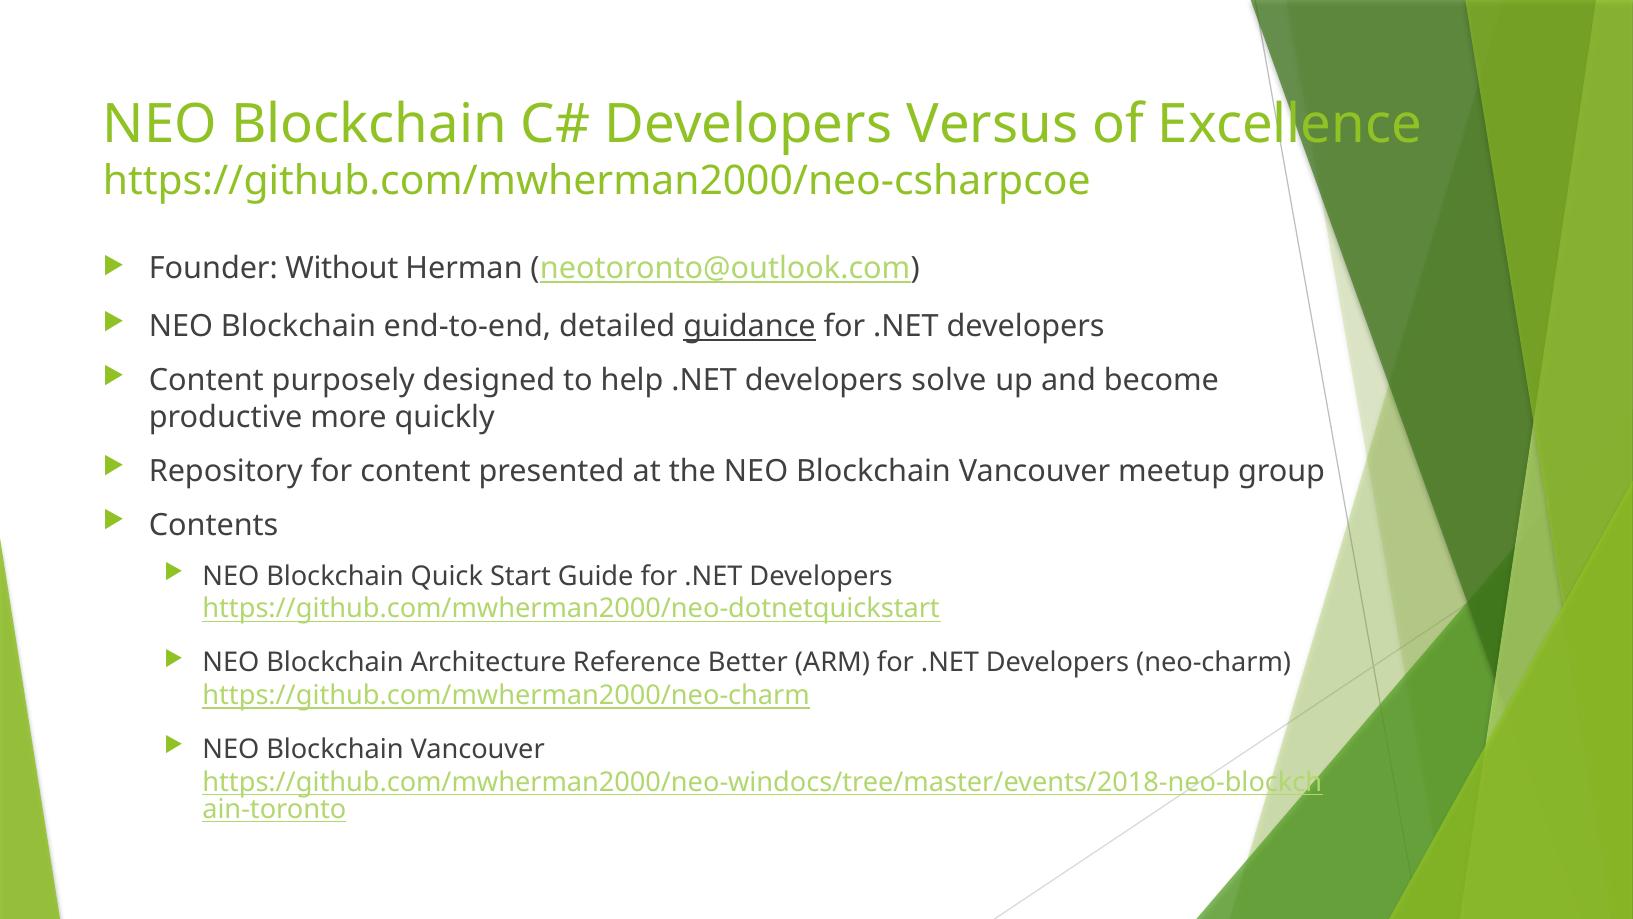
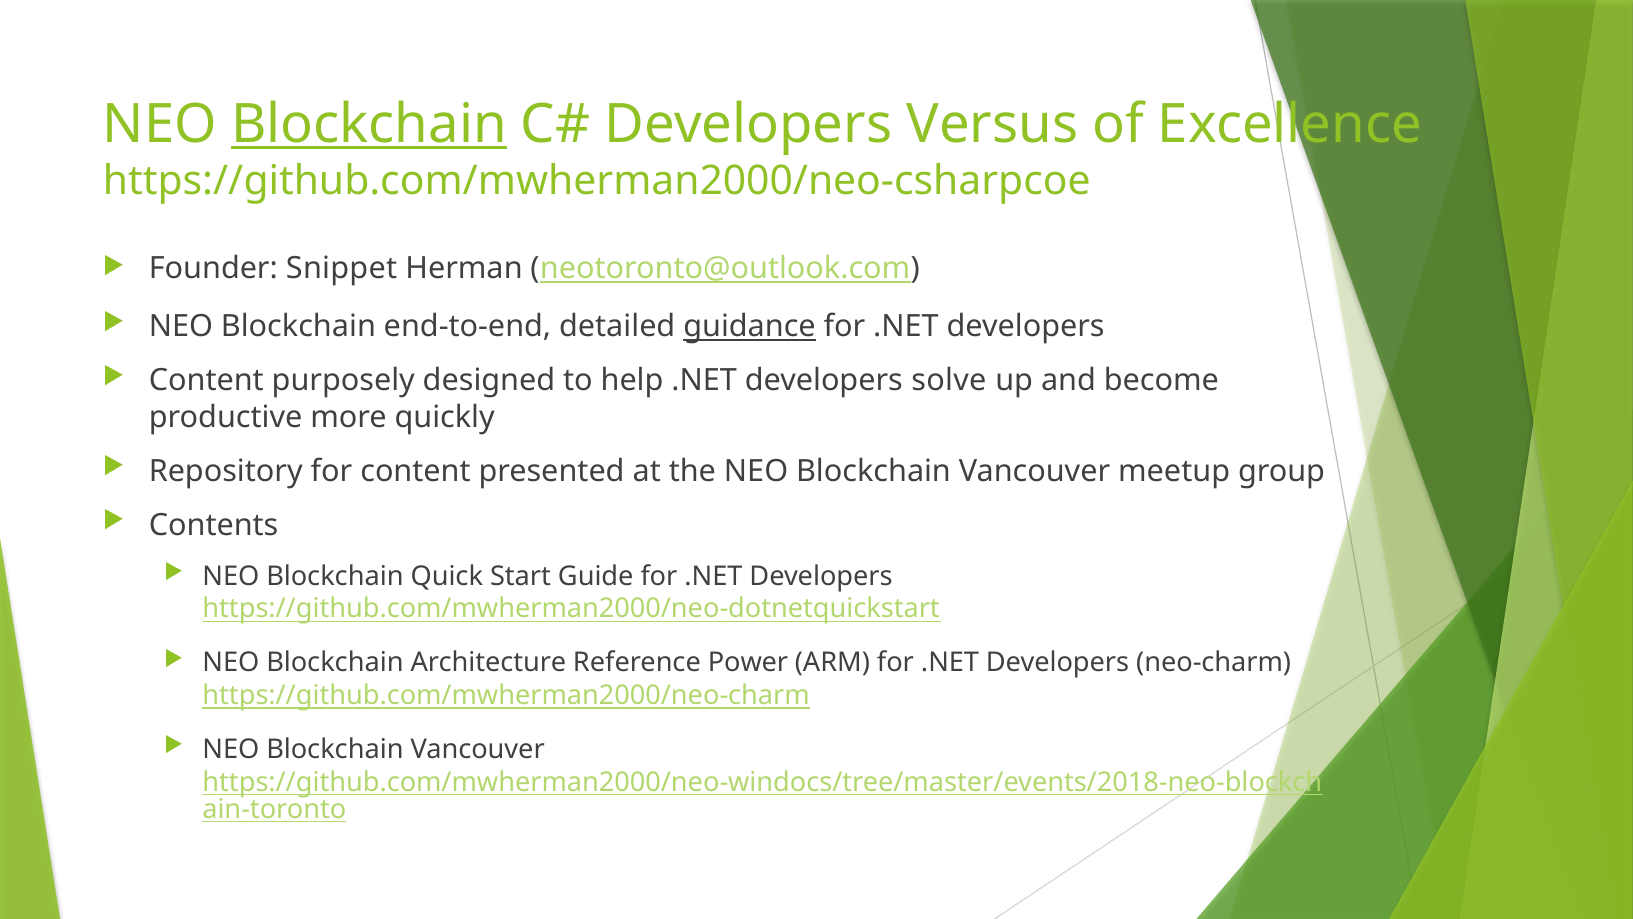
Blockchain at (369, 124) underline: none -> present
Without: Without -> Snippet
Better: Better -> Power
